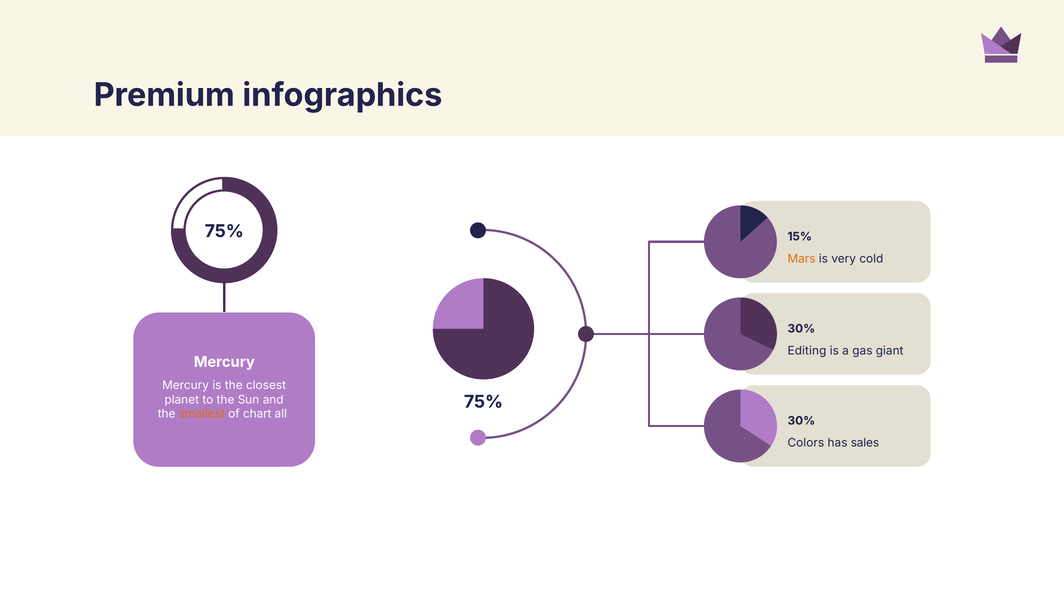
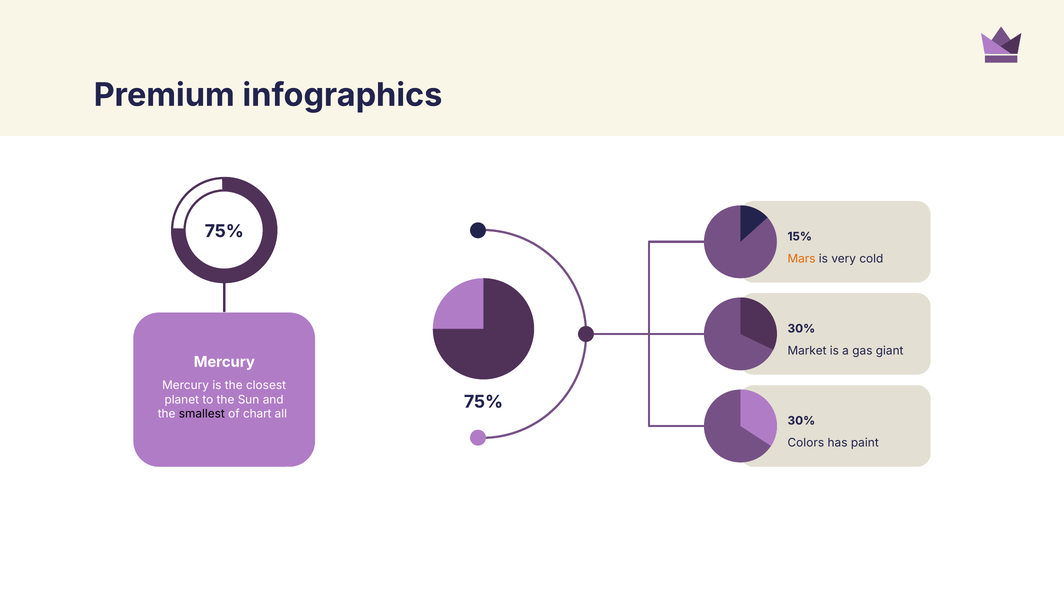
Editing: Editing -> Market
smallest colour: orange -> black
sales: sales -> paint
